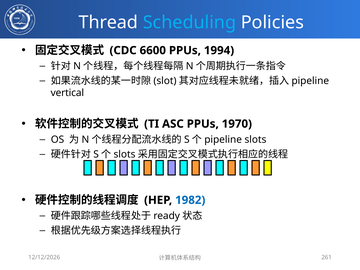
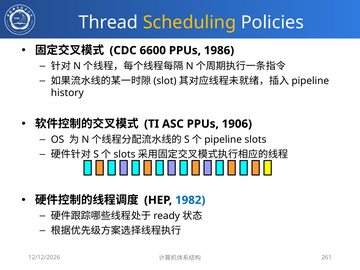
Scheduling colour: light blue -> yellow
1994: 1994 -> 1986
vertical: vertical -> history
1970: 1970 -> 1906
